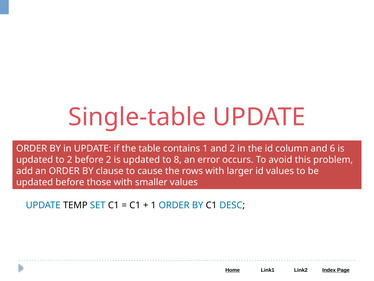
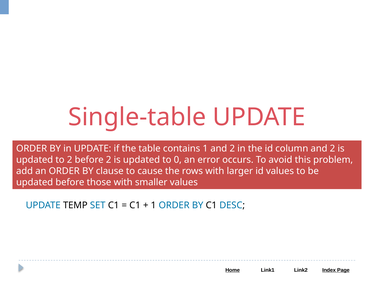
column and 6: 6 -> 2
8: 8 -> 0
